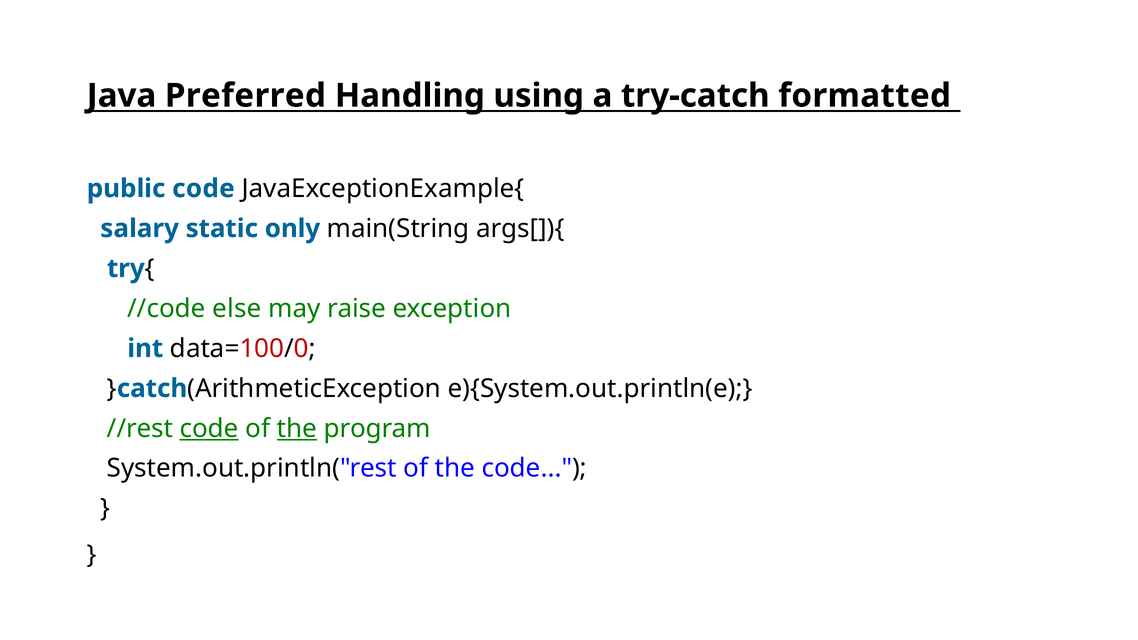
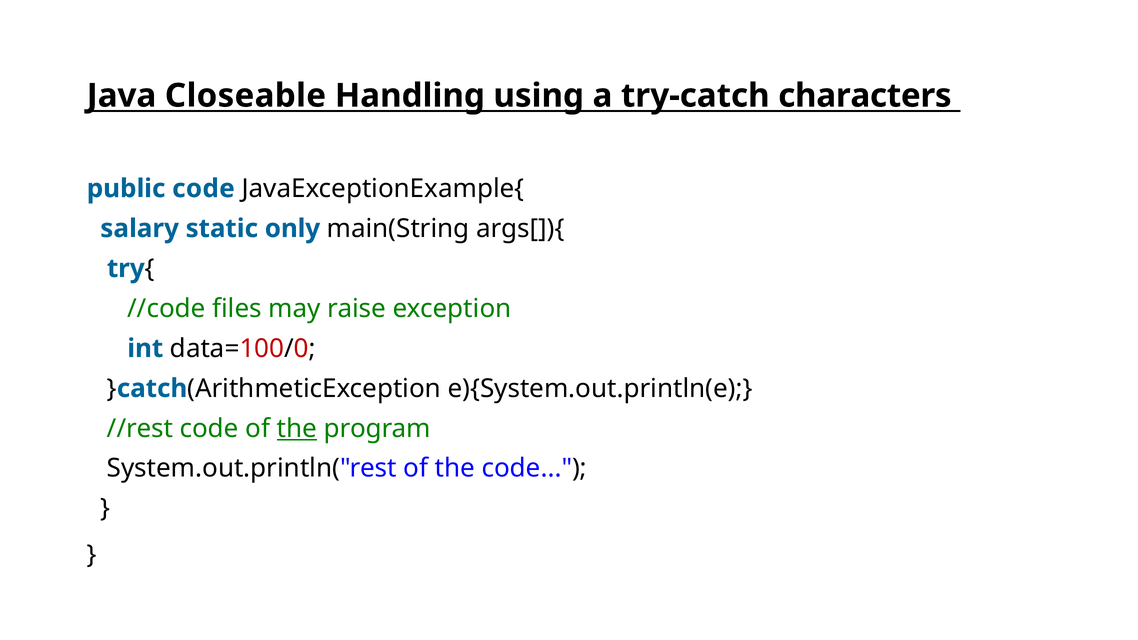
Preferred: Preferred -> Closeable
formatted: formatted -> characters
else: else -> files
code at (209, 428) underline: present -> none
